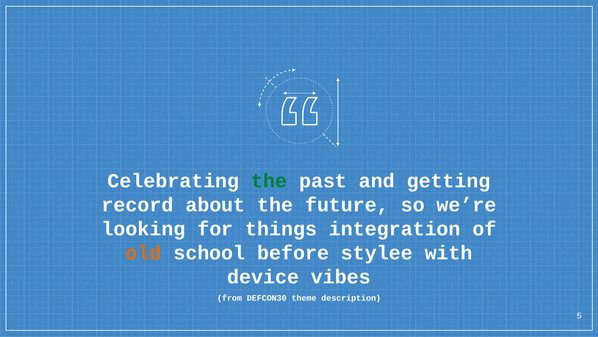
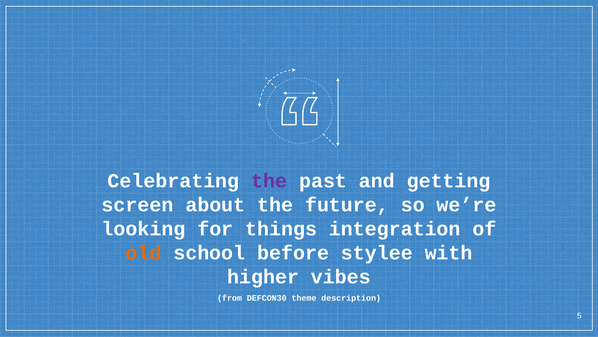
the at (269, 181) colour: green -> purple
record: record -> screen
device: device -> higher
